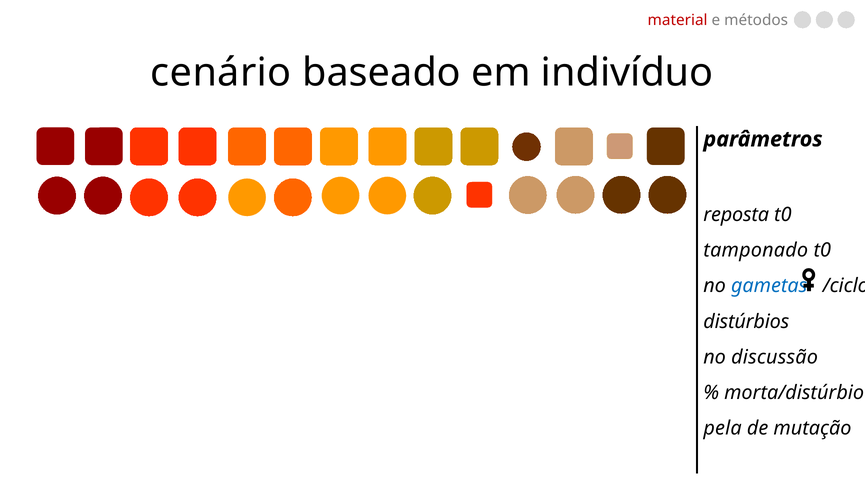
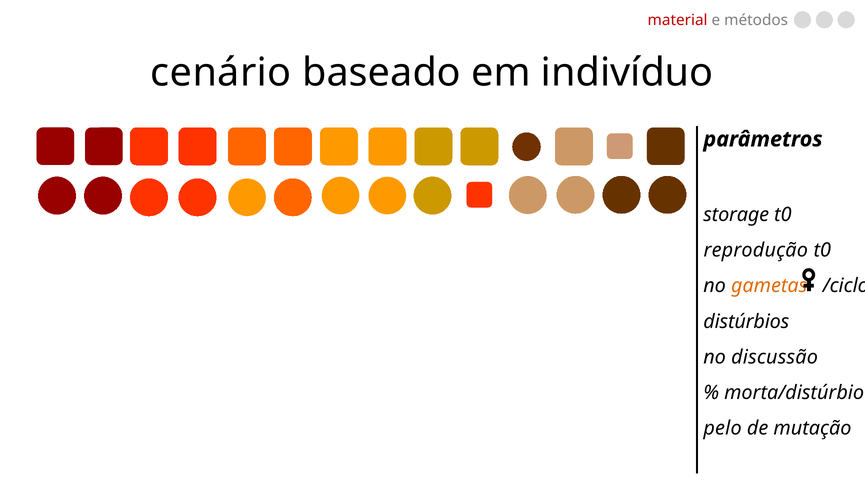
reposta: reposta -> storage
tamponado: tamponado -> reprodução
gametas colour: blue -> orange
pela: pela -> pelo
